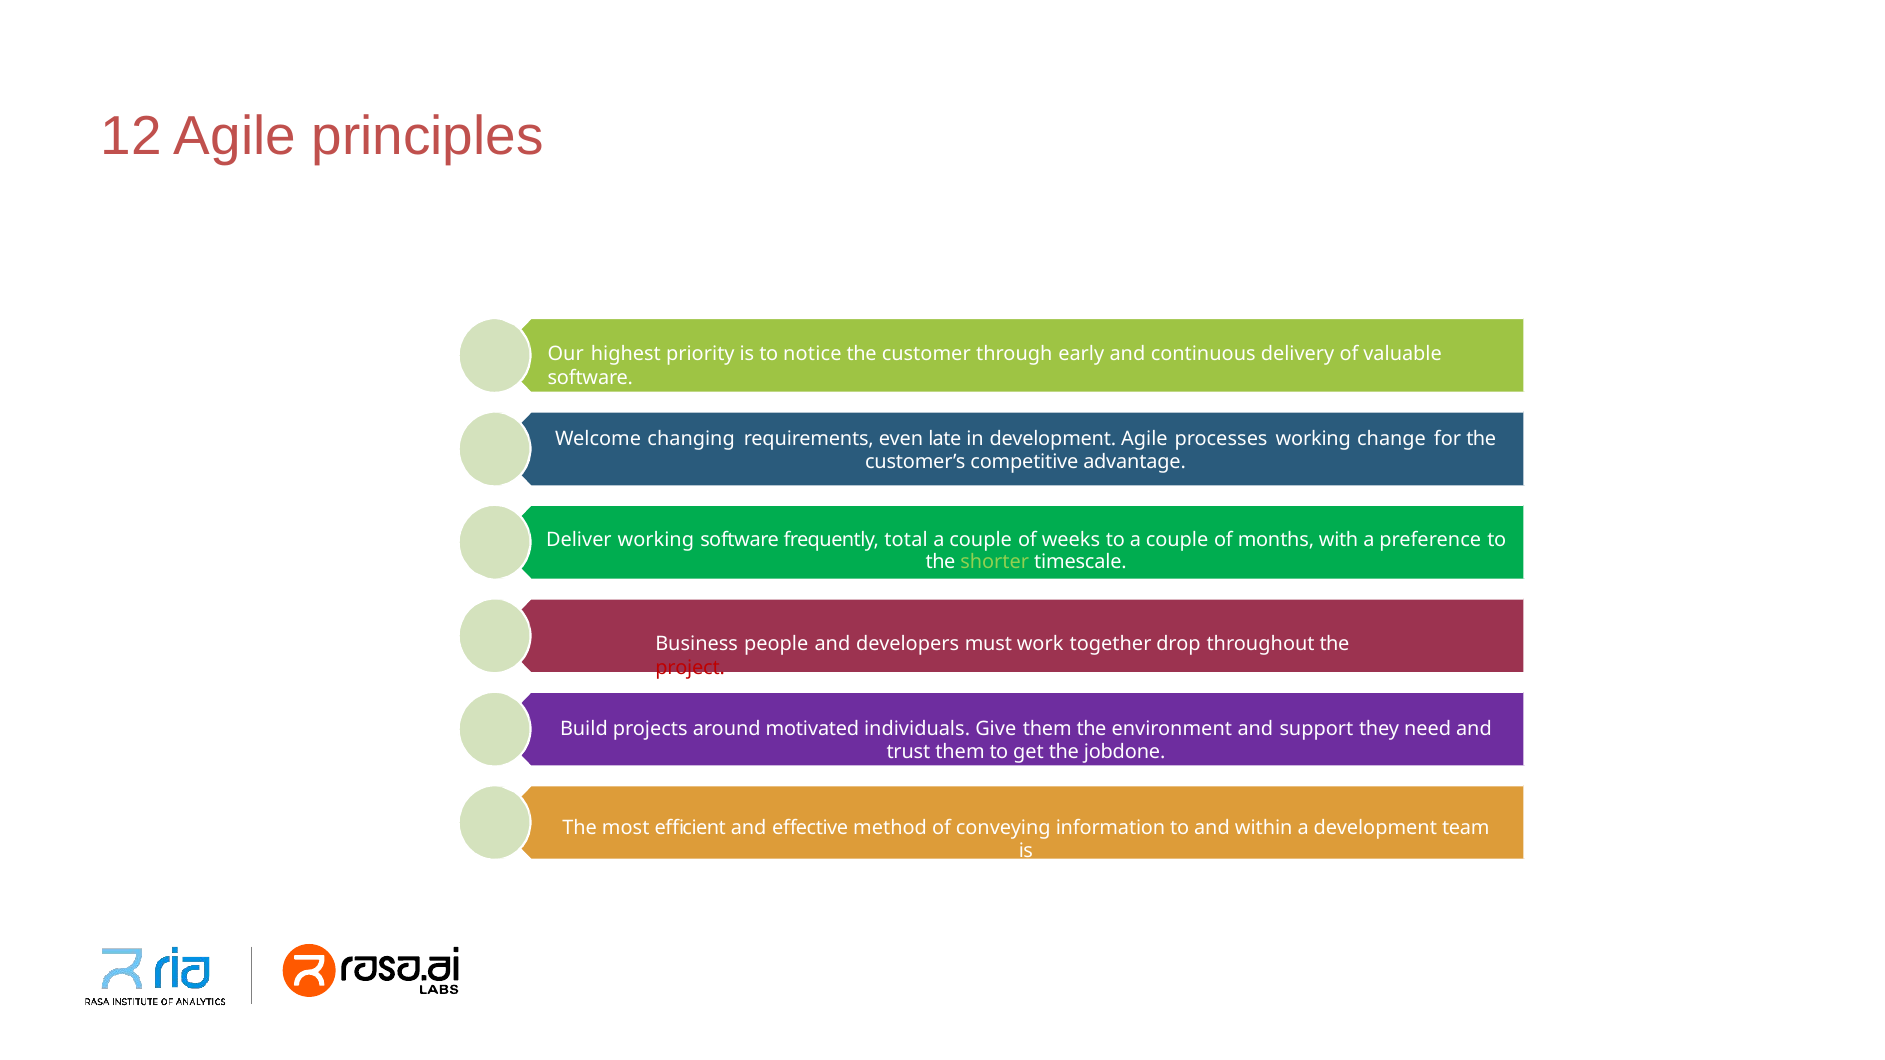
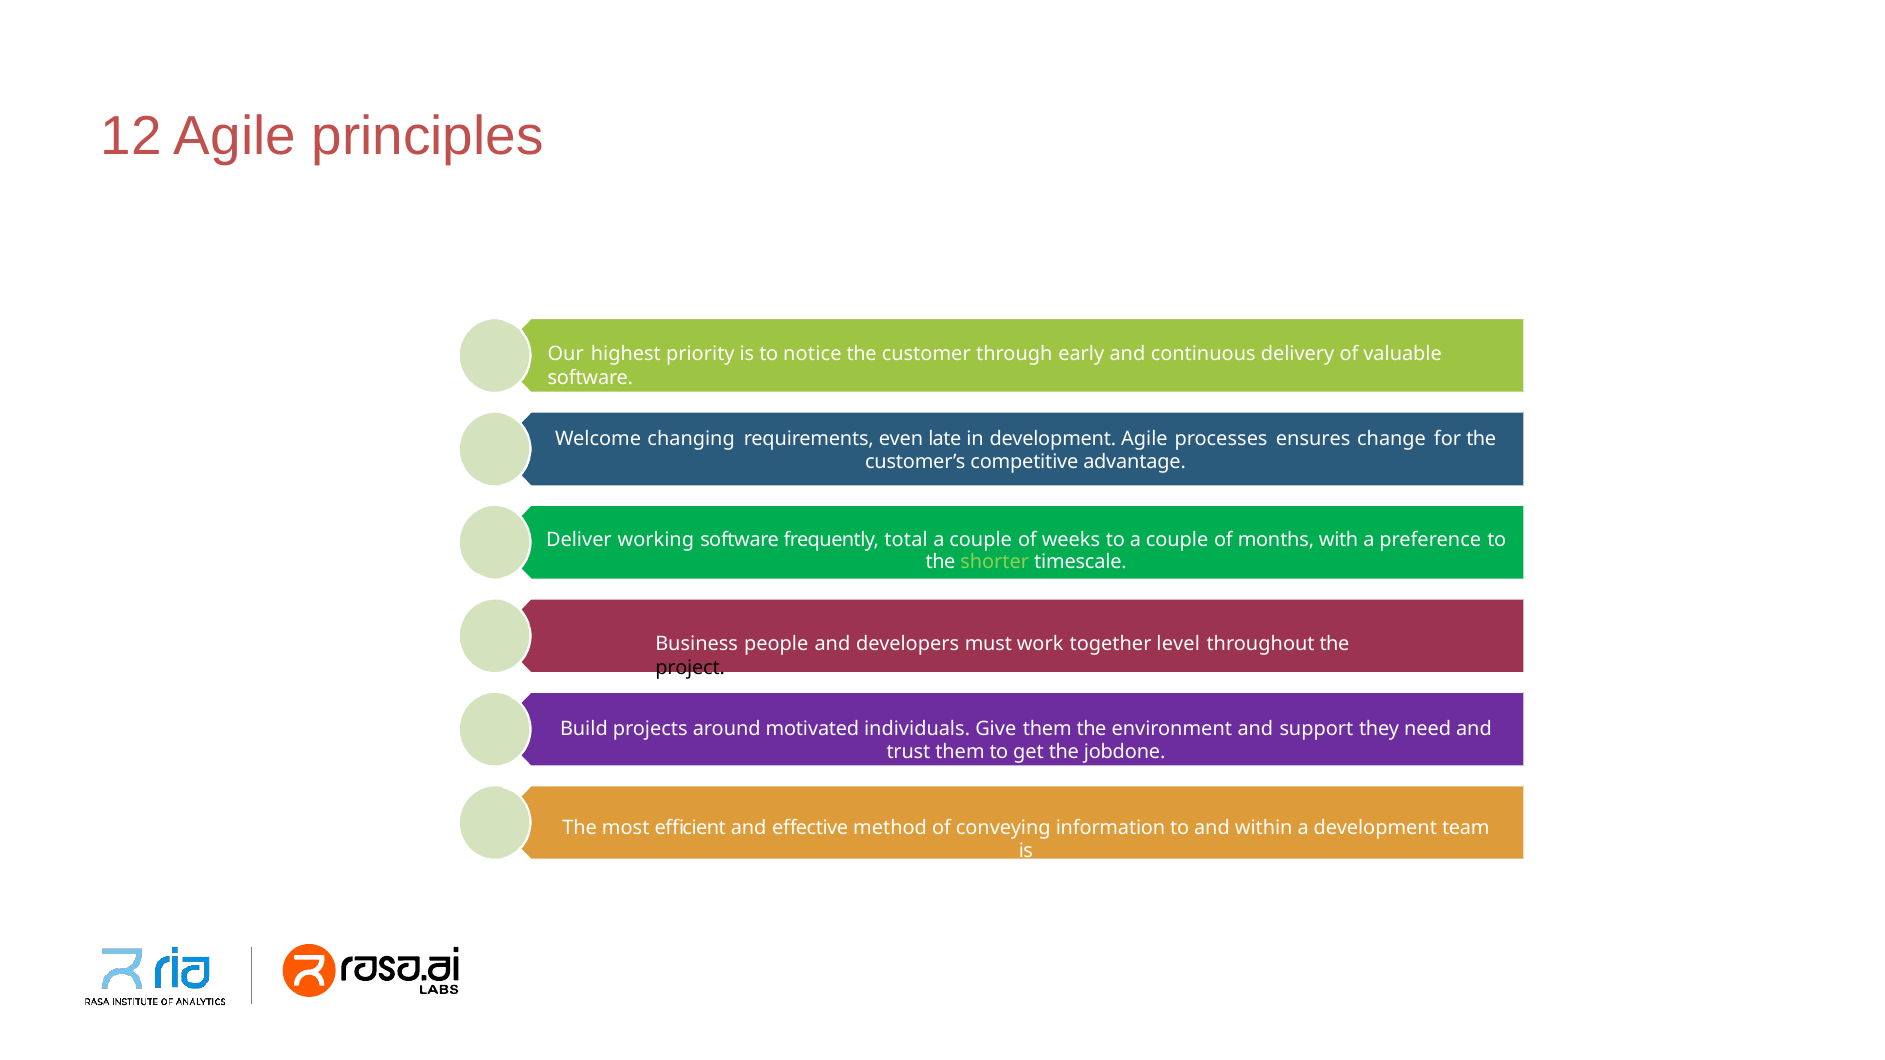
processes working: working -> ensures
drop: drop -> level
project colour: red -> black
